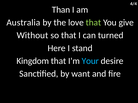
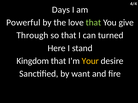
Than: Than -> Days
Australia: Australia -> Powerful
Without: Without -> Through
Your colour: light blue -> yellow
